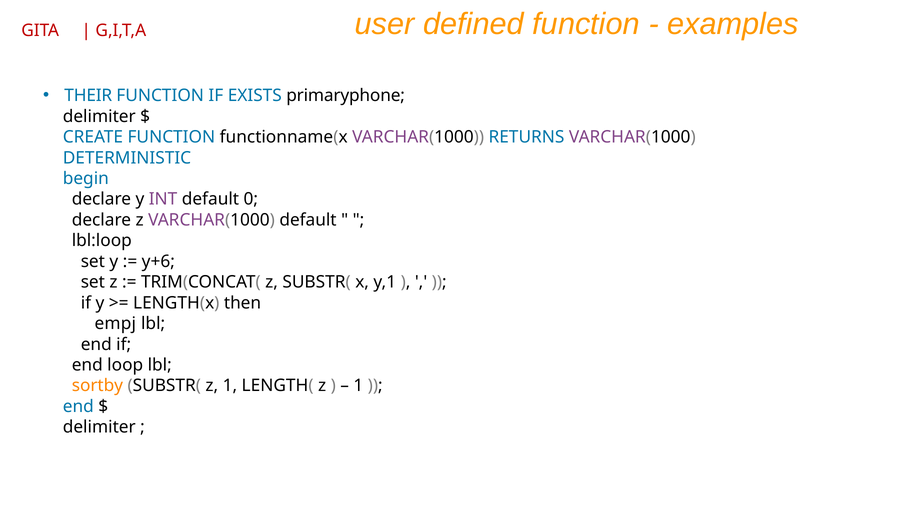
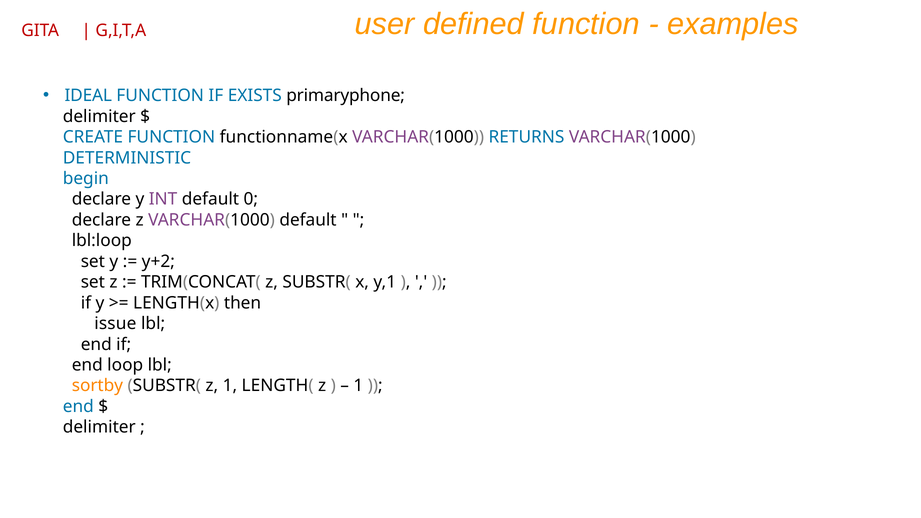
THEIR: THEIR -> IDEAL
y+6: y+6 -> y+2
empj: empj -> issue
